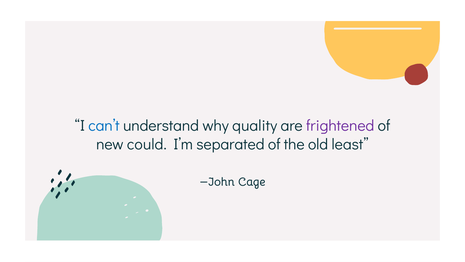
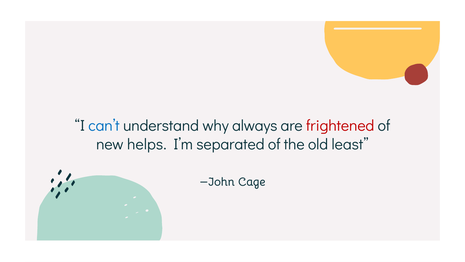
quality: quality -> always
frightened colour: purple -> red
could: could -> helps
